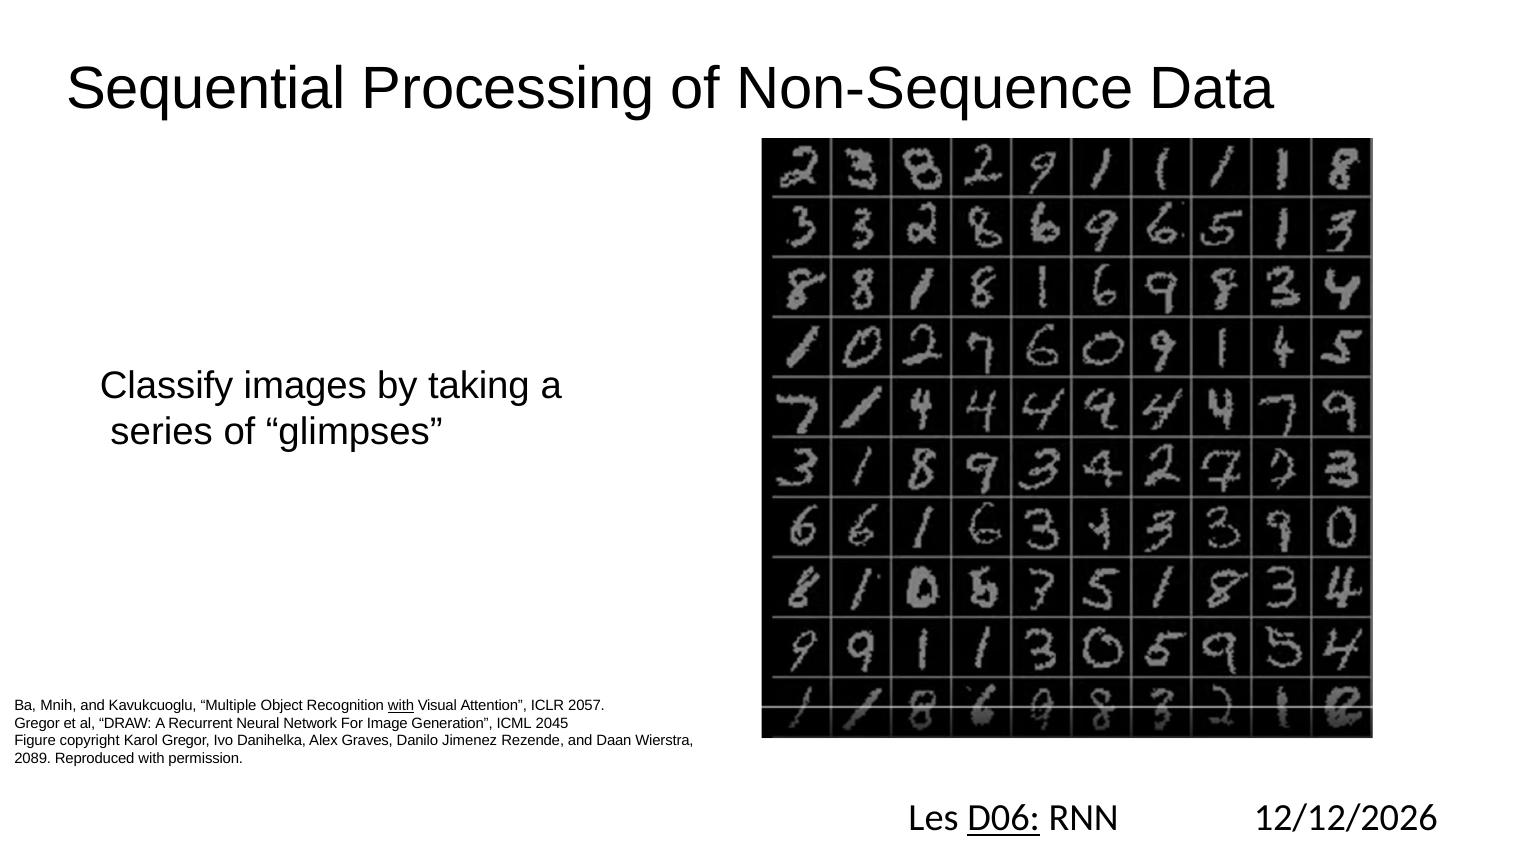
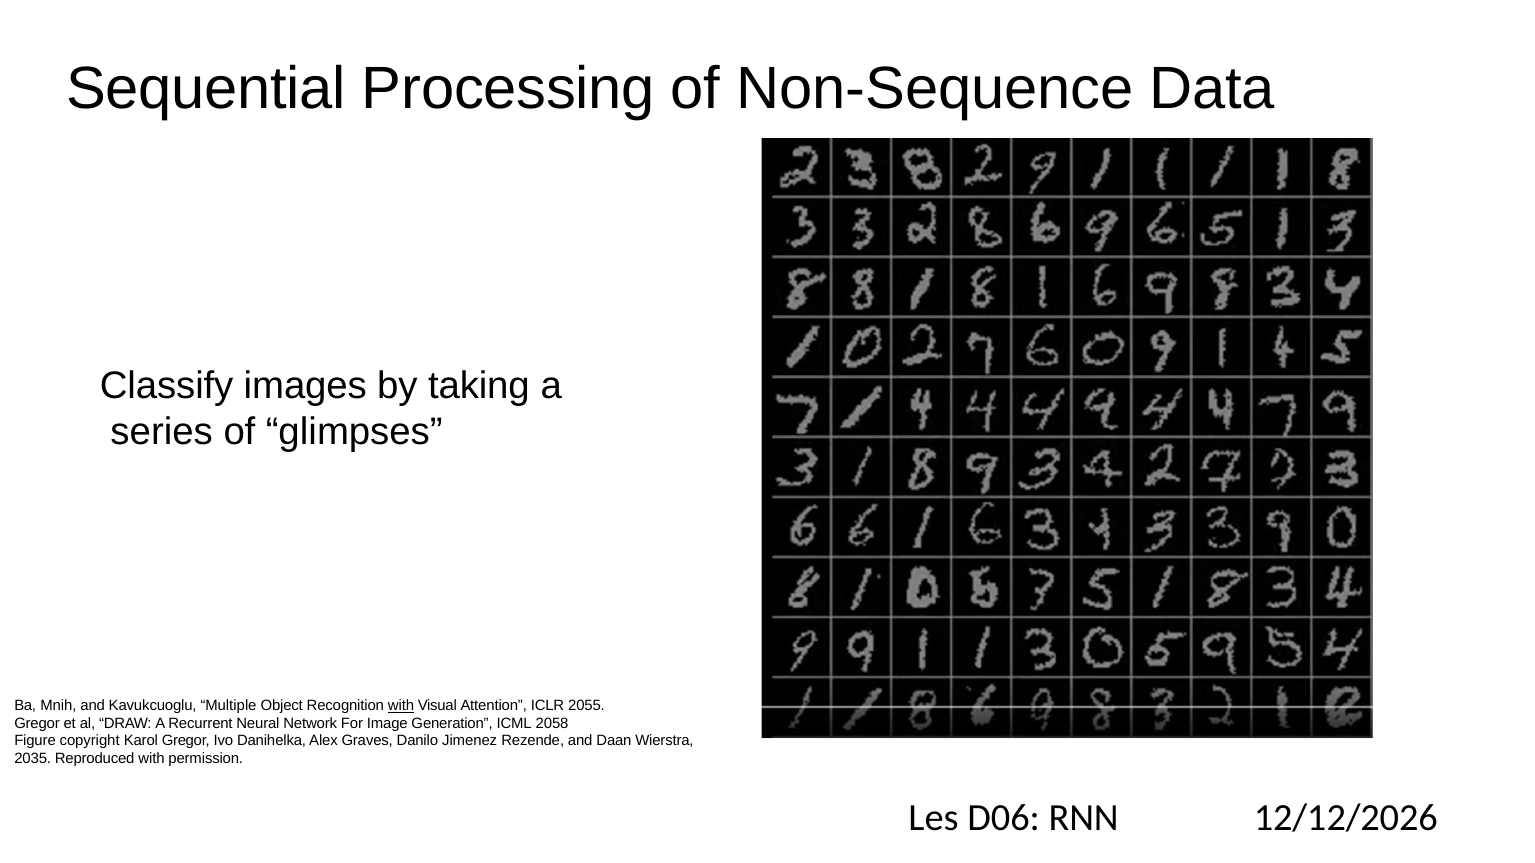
2057: 2057 -> 2055
2045: 2045 -> 2058
2089: 2089 -> 2035
D06 underline: present -> none
